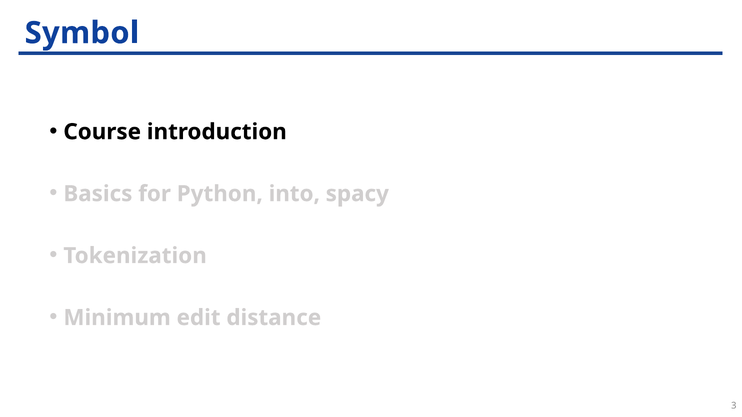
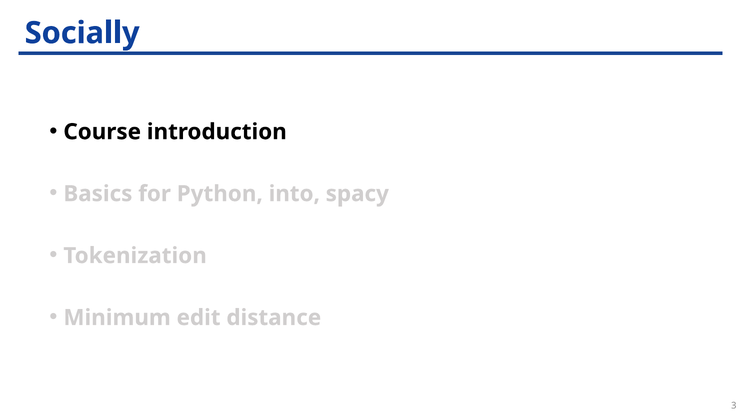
Symbol: Symbol -> Socially
